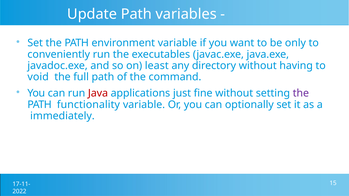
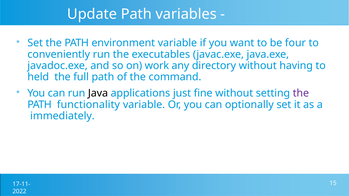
only: only -> four
least: least -> work
void: void -> held
Java colour: red -> black
